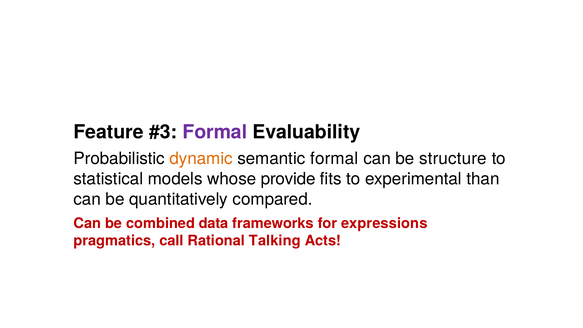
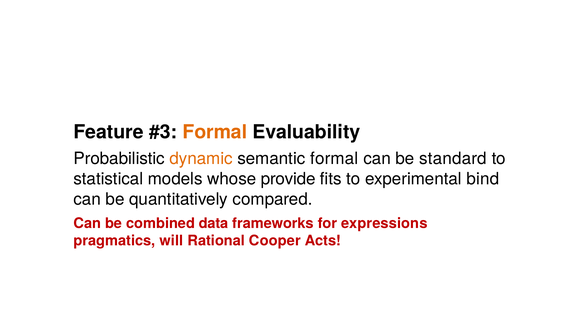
Formal at (215, 132) colour: purple -> orange
structure: structure -> standard
than: than -> bind
call: call -> will
Talking: Talking -> Cooper
